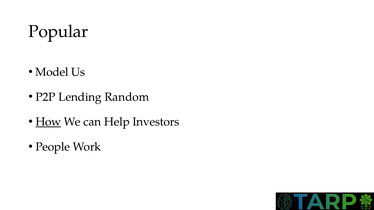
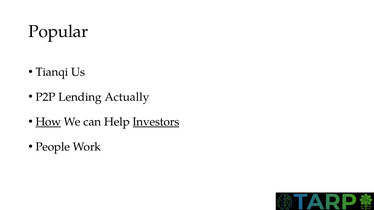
Model: Model -> Tianqi
Random: Random -> Actually
Investors underline: none -> present
